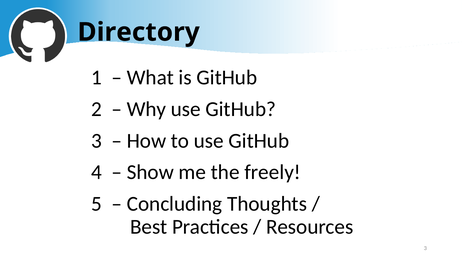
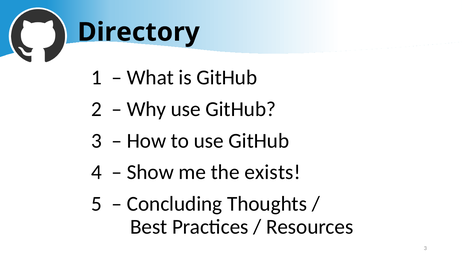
freely: freely -> exists
